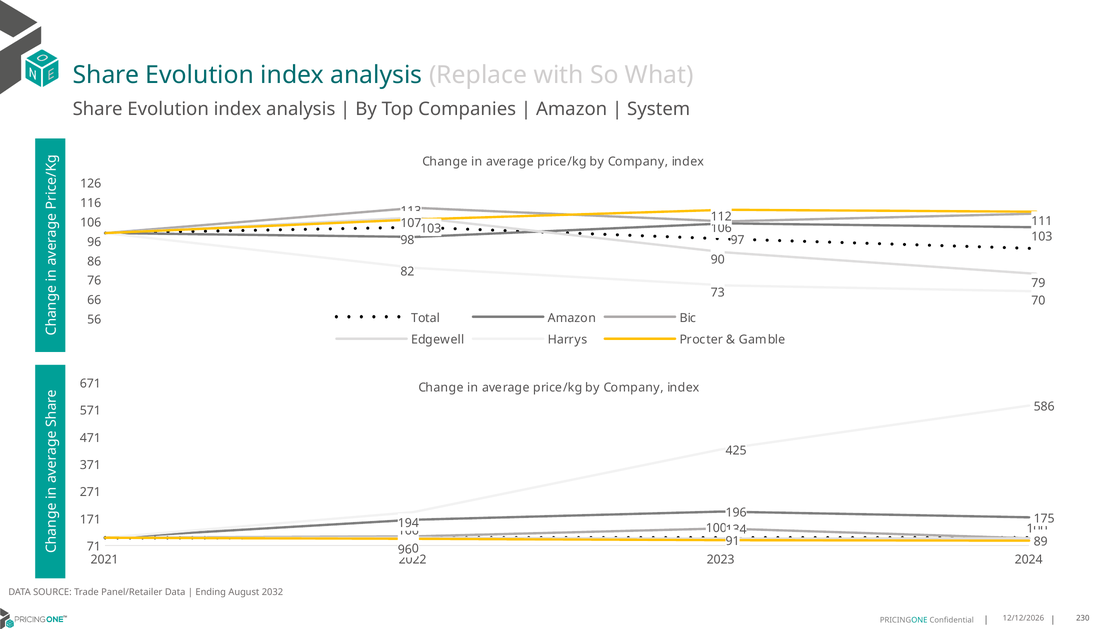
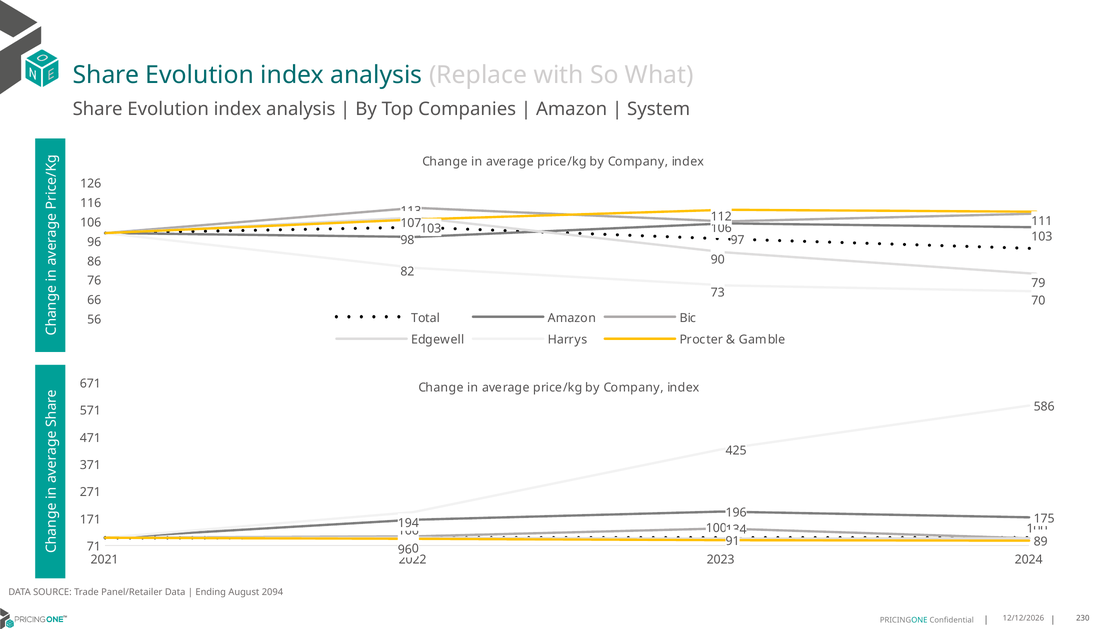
2032: 2032 -> 2094
